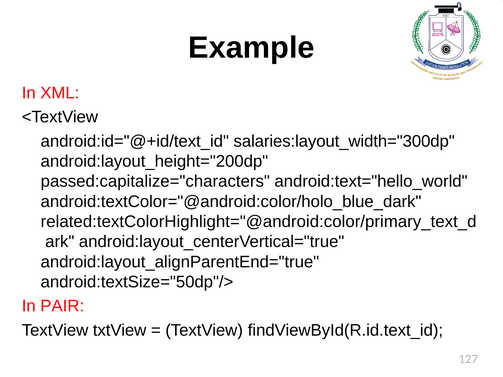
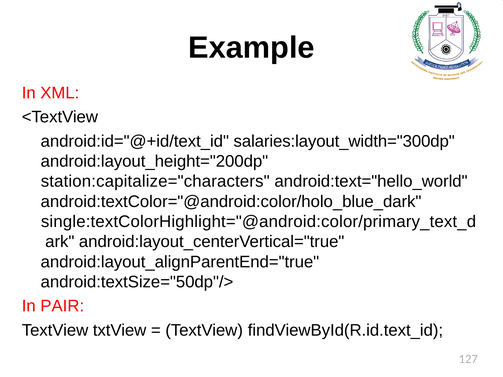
passed:capitalize="characters: passed:capitalize="characters -> station:capitalize="characters
related:textColorHighlight="@android:color/primary_text_d: related:textColorHighlight="@android:color/primary_text_d -> single:textColorHighlight="@android:color/primary_text_d
